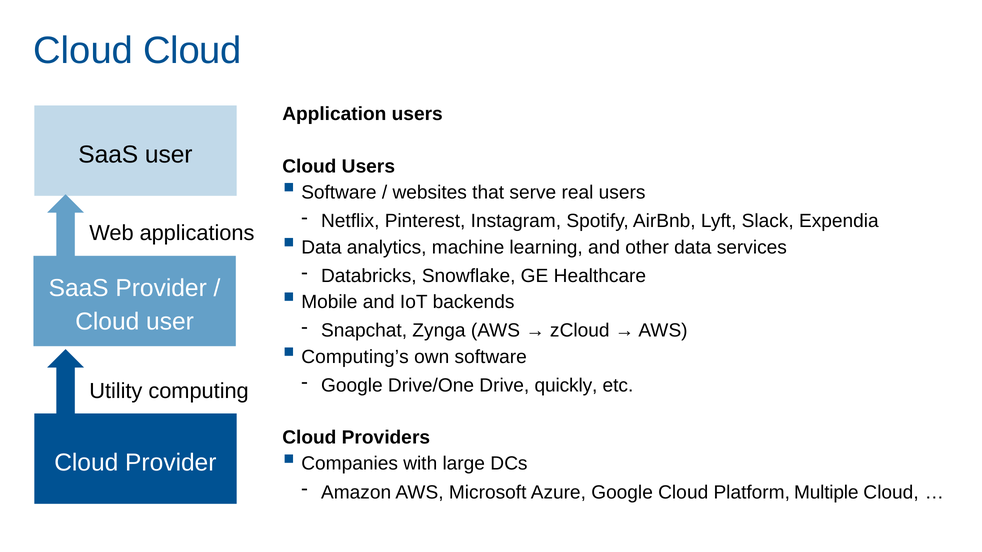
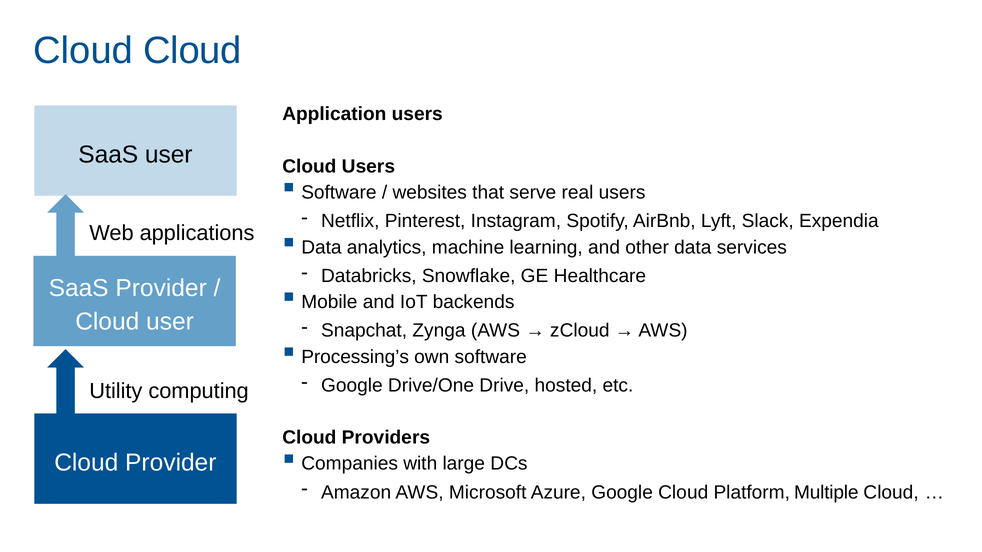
Computing’s: Computing’s -> Processing’s
quickly: quickly -> hosted
